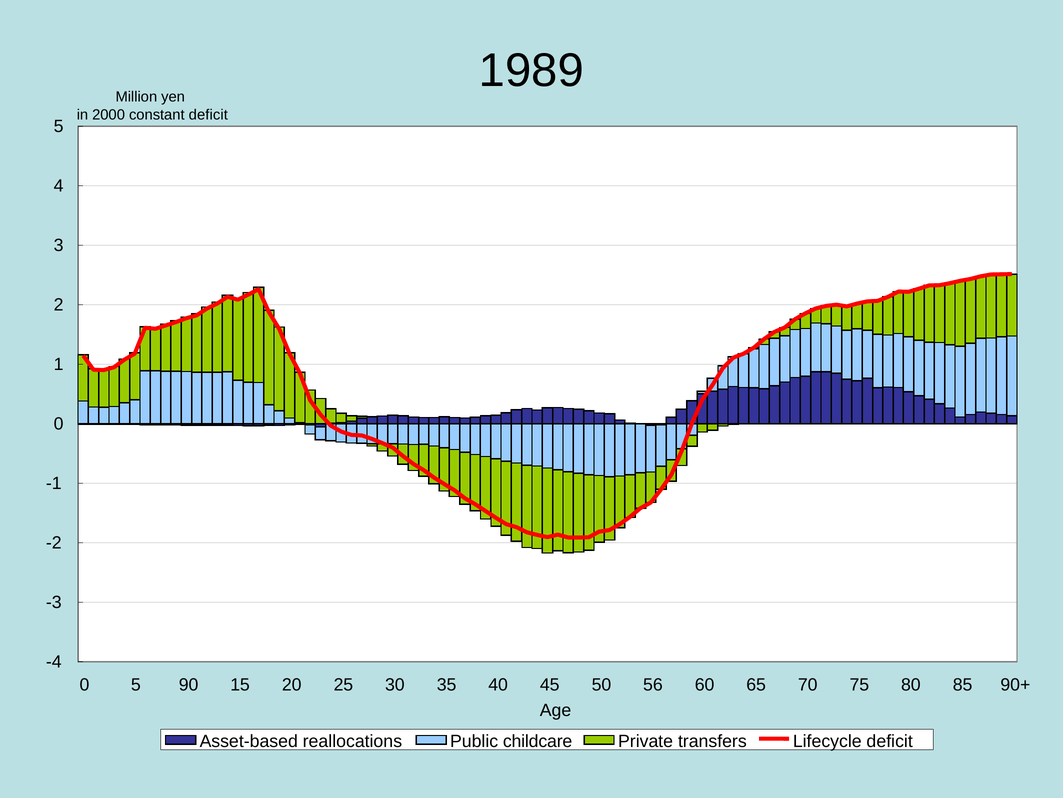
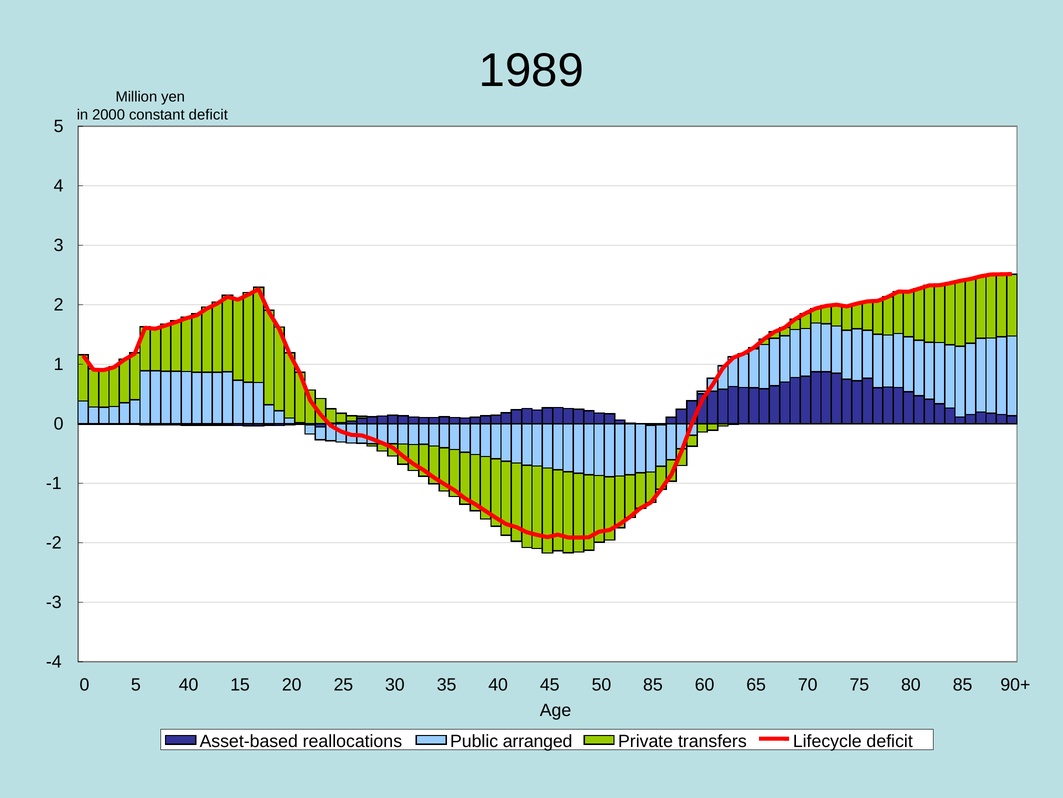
5 90: 90 -> 40
50 56: 56 -> 85
childcare: childcare -> arranged
